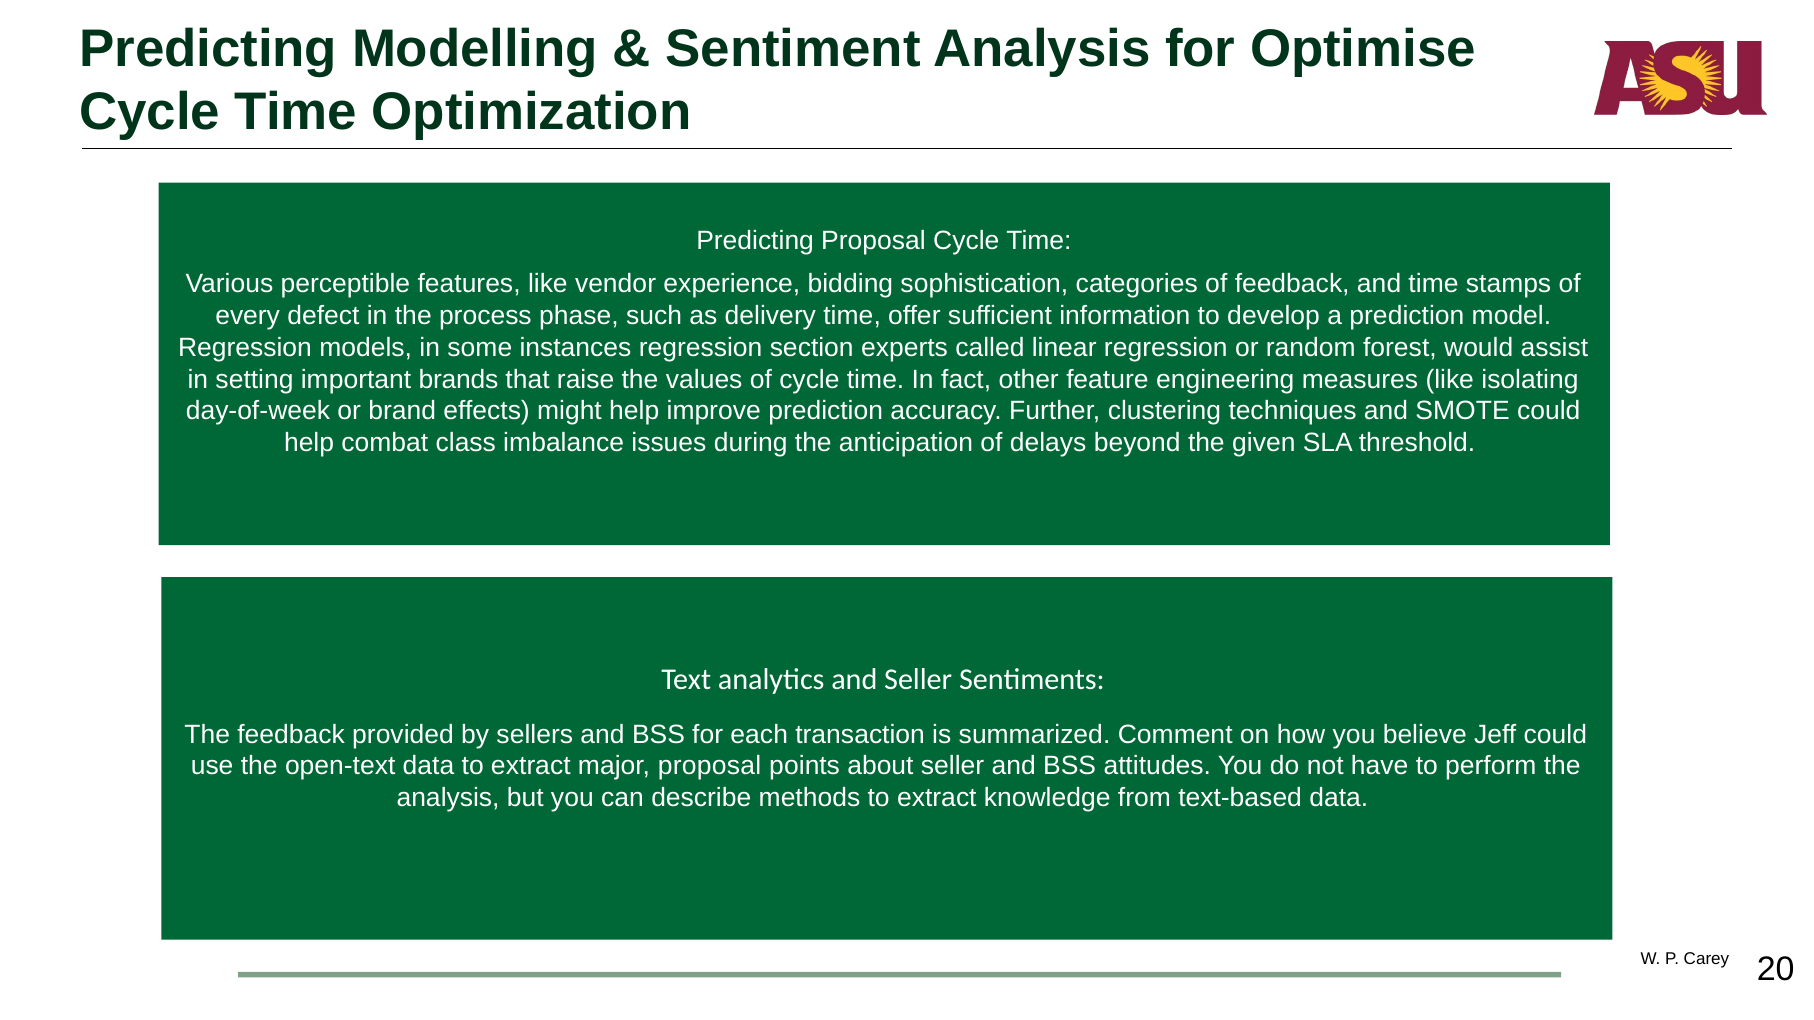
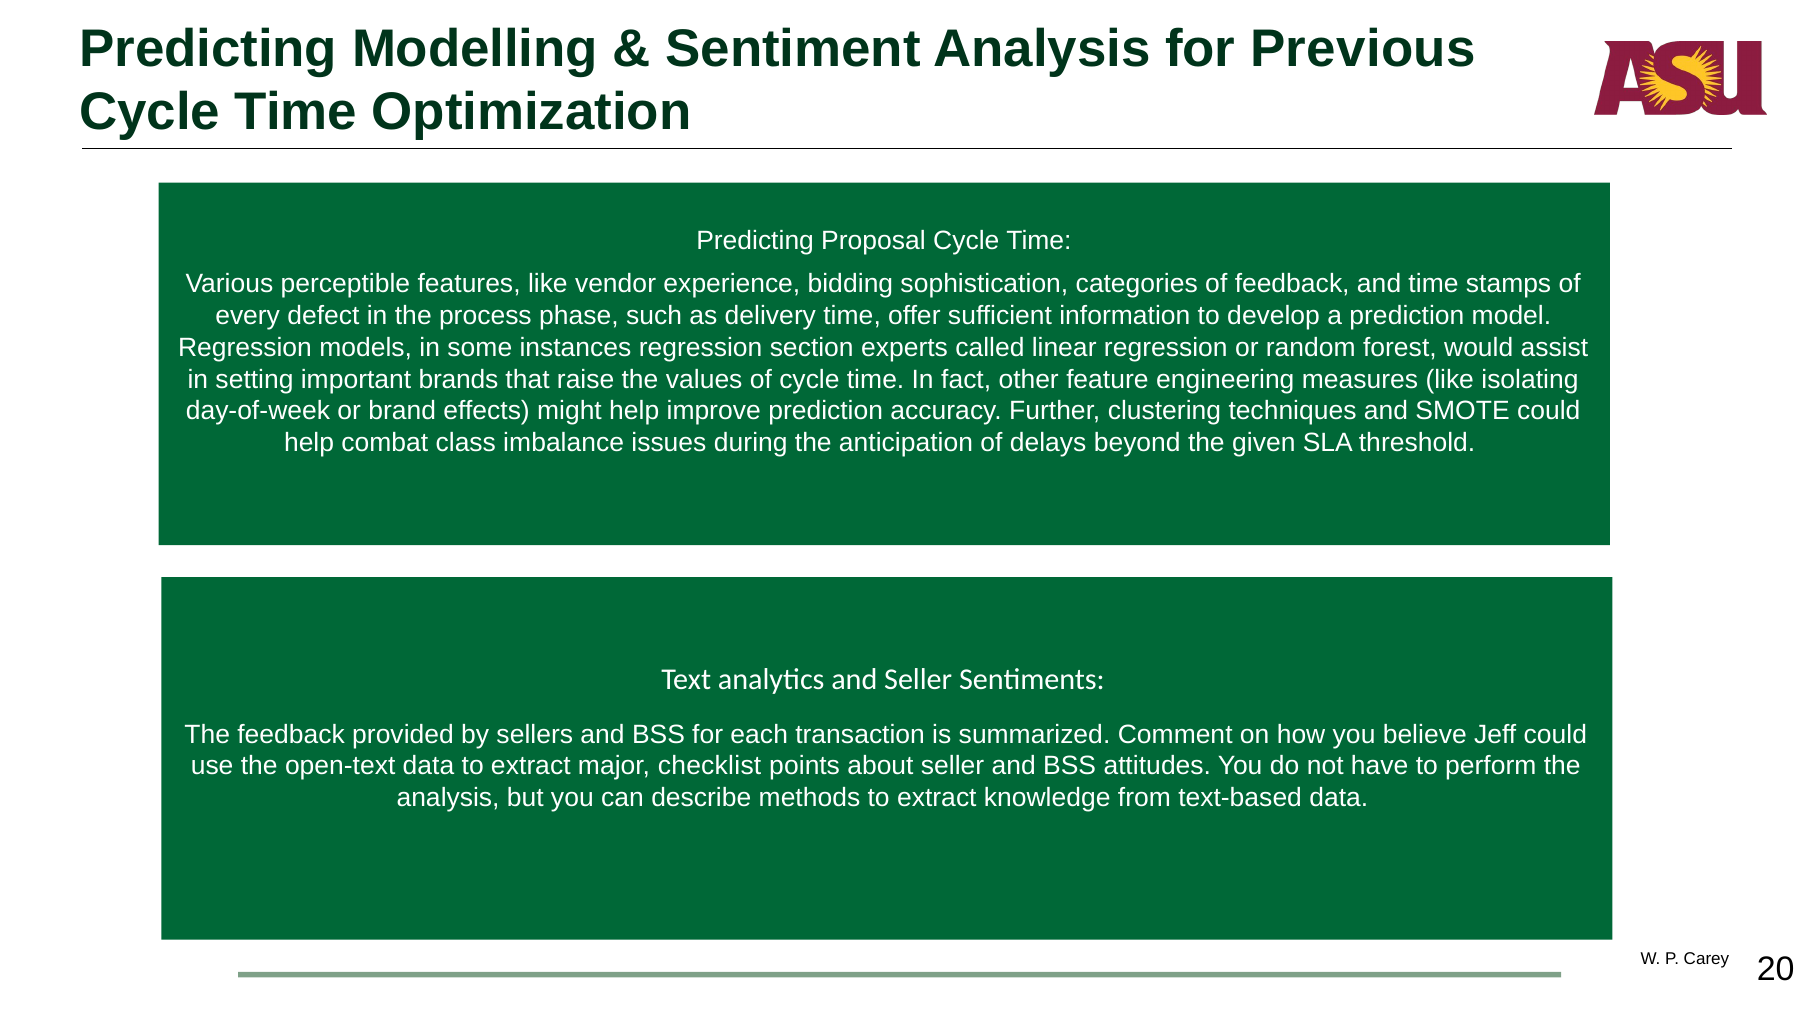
Optimise: Optimise -> Previous
major proposal: proposal -> checklist
